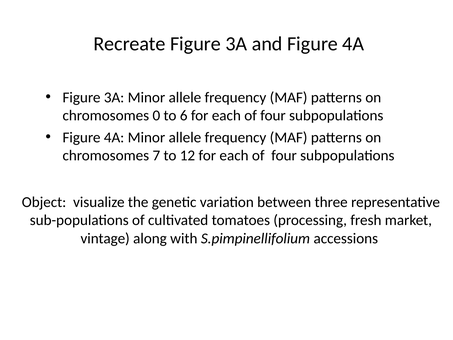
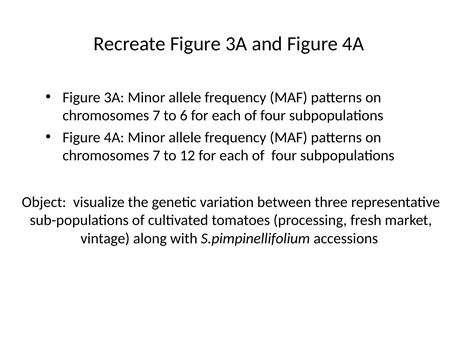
0 at (156, 115): 0 -> 7
